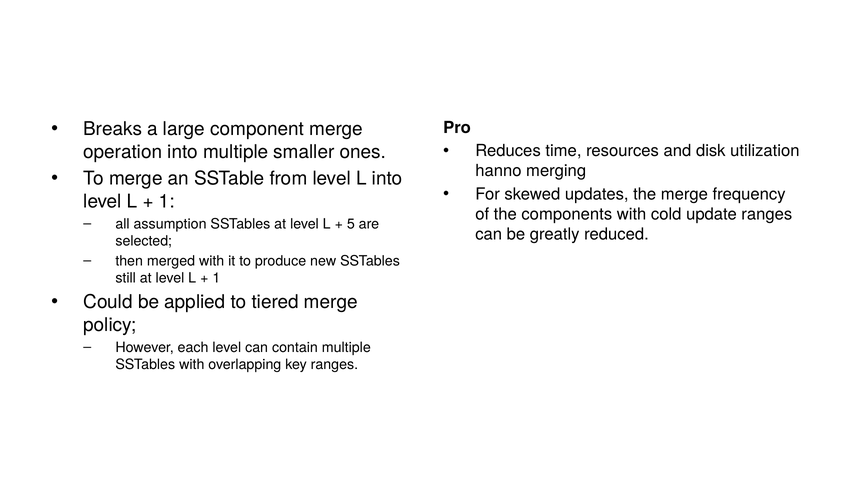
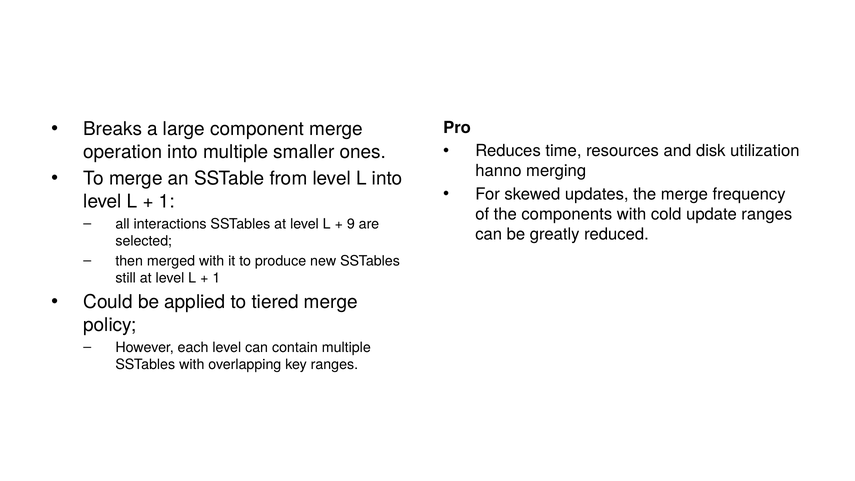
assumption: assumption -> interactions
5: 5 -> 9
